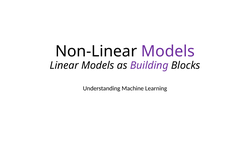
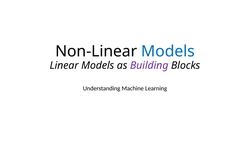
Models at (168, 51) colour: purple -> blue
